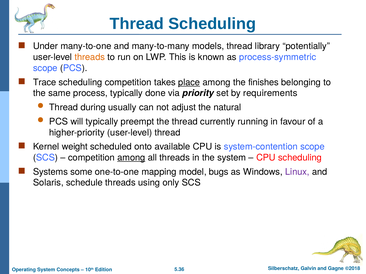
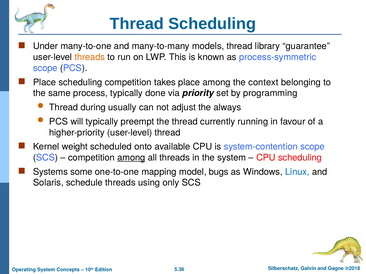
potentially: potentially -> guarantee
Trace at (45, 82): Trace -> Place
place at (189, 82) underline: present -> none
finishes: finishes -> context
requirements: requirements -> programming
natural: natural -> always
Linux colour: purple -> blue
